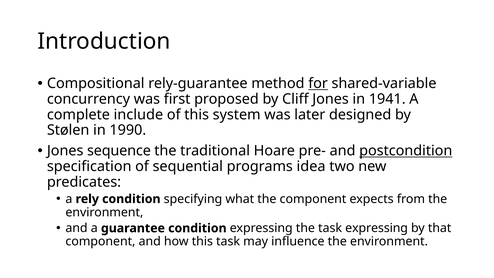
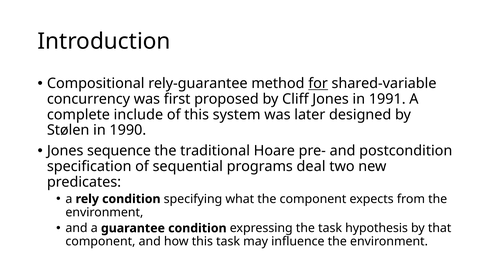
1941: 1941 -> 1991
postcondition underline: present -> none
idea: idea -> deal
task expressing: expressing -> hypothesis
